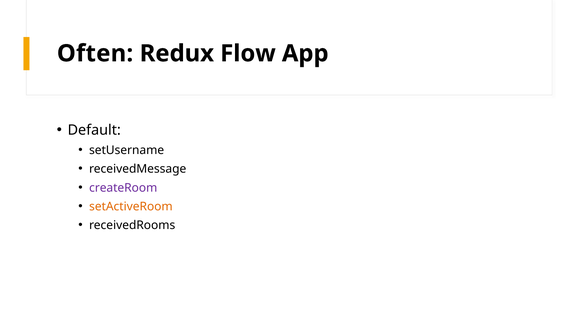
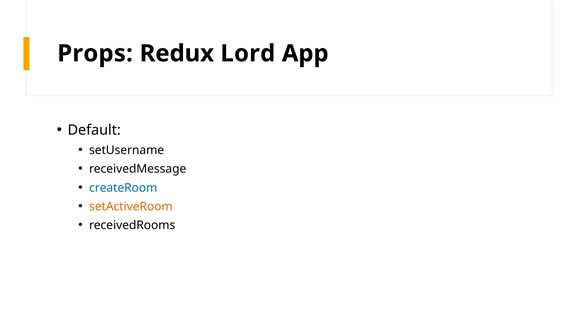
Often: Often -> Props
Flow: Flow -> Lord
createRoom colour: purple -> blue
